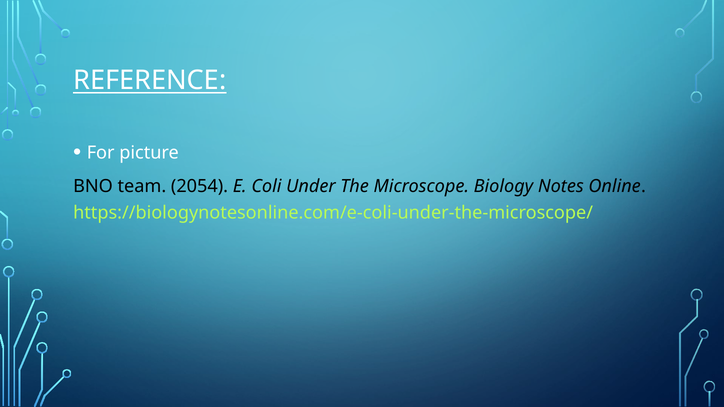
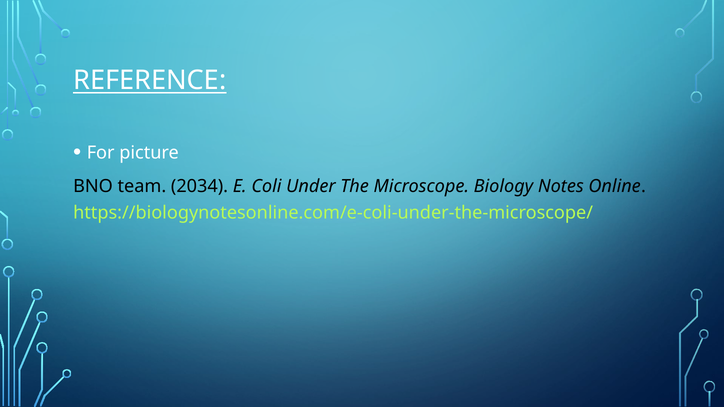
2054: 2054 -> 2034
